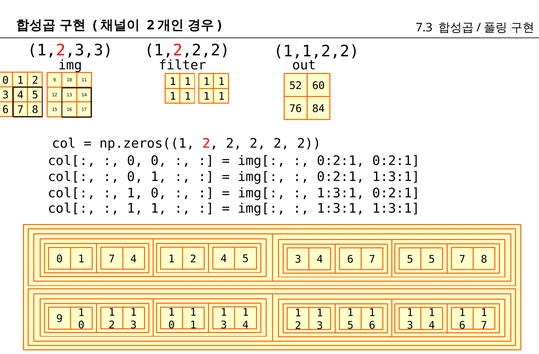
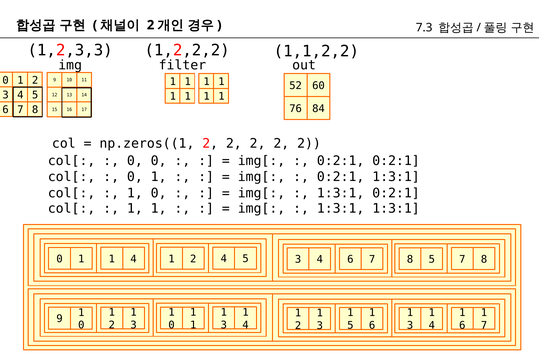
7 at (112, 259): 7 -> 1
4 6 7 5: 5 -> 8
